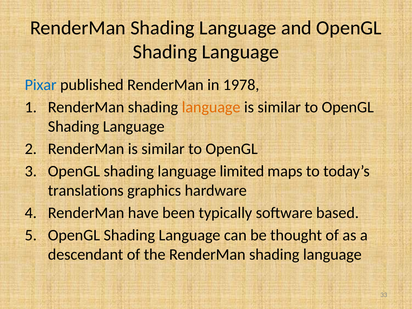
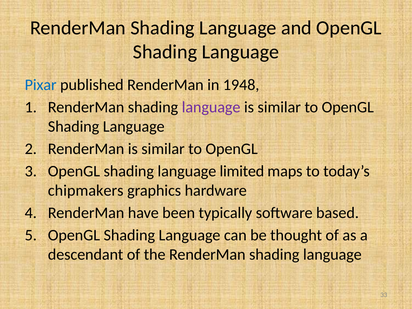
1978: 1978 -> 1948
language at (211, 107) colour: orange -> purple
translations: translations -> chipmakers
